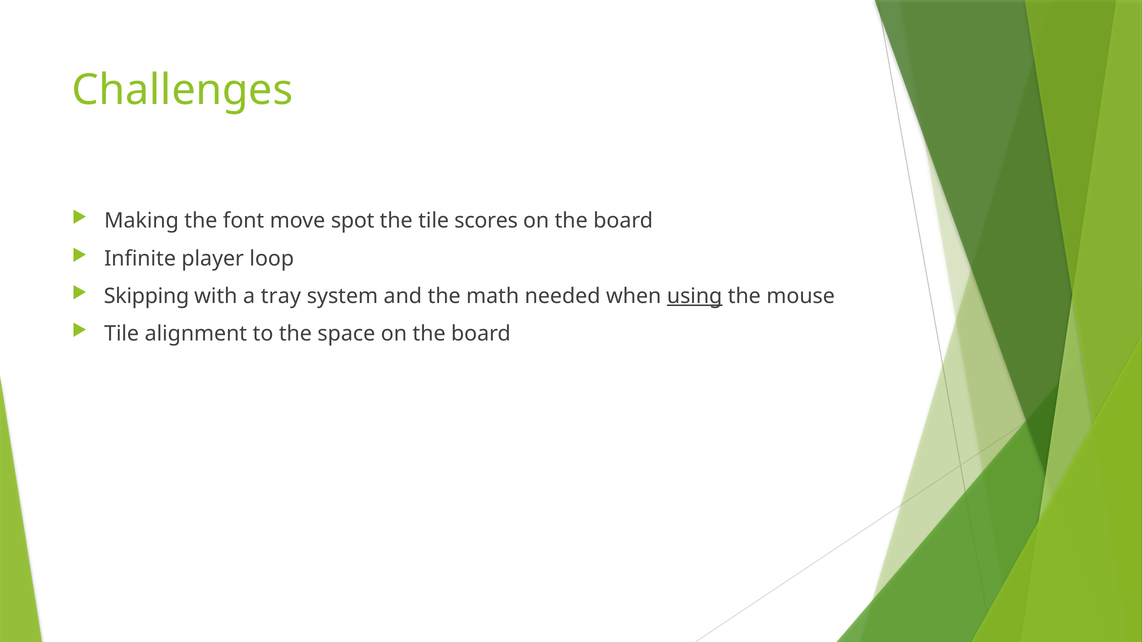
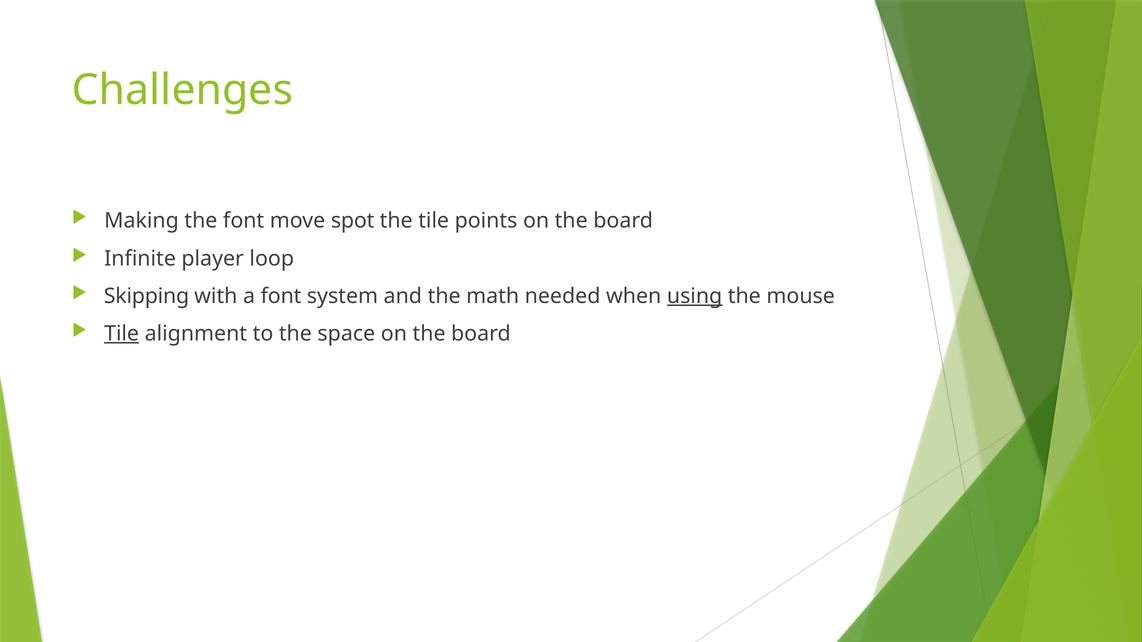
scores: scores -> points
a tray: tray -> font
Tile at (122, 334) underline: none -> present
